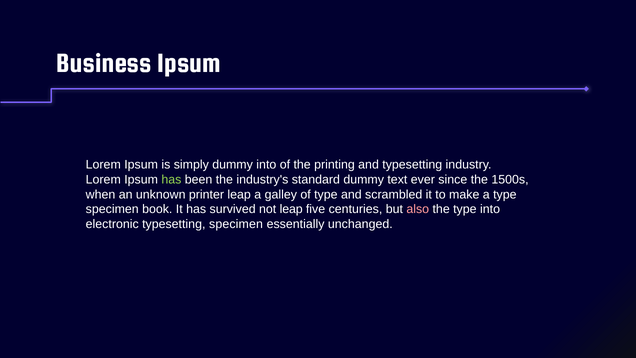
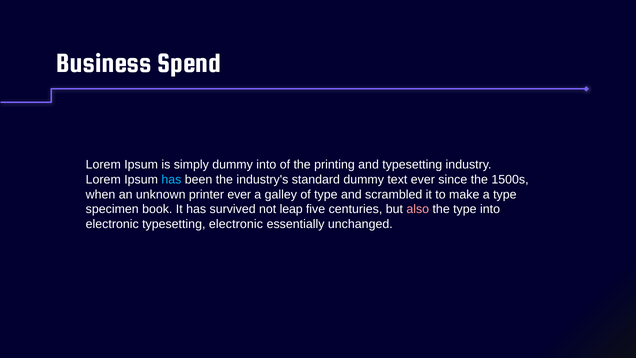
Business Ipsum: Ipsum -> Spend
has at (171, 180) colour: light green -> light blue
printer leap: leap -> ever
typesetting specimen: specimen -> electronic
